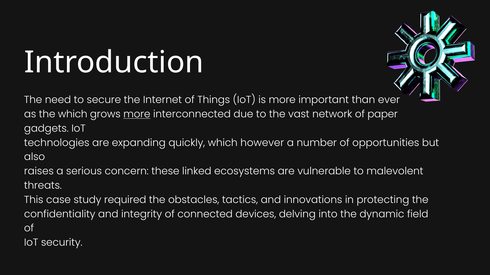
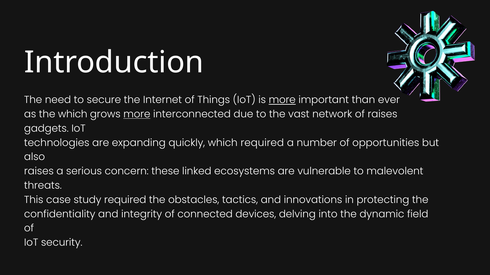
more at (282, 100) underline: none -> present
of paper: paper -> raises
which however: however -> required
